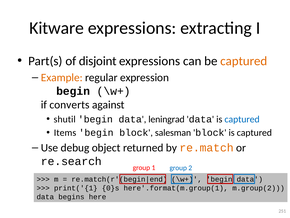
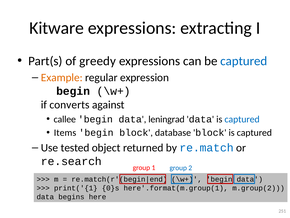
disjoint: disjoint -> greedy
captured at (244, 61) colour: orange -> blue
shutil: shutil -> callee
salesman: salesman -> database
debug: debug -> tested
re.match colour: orange -> blue
